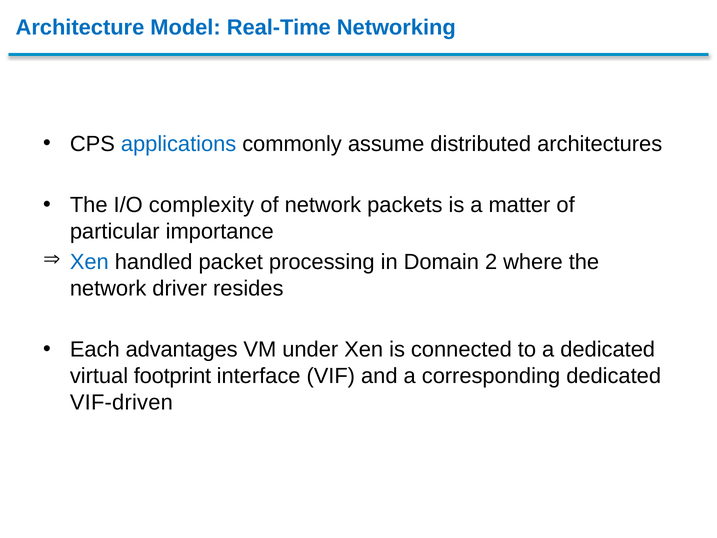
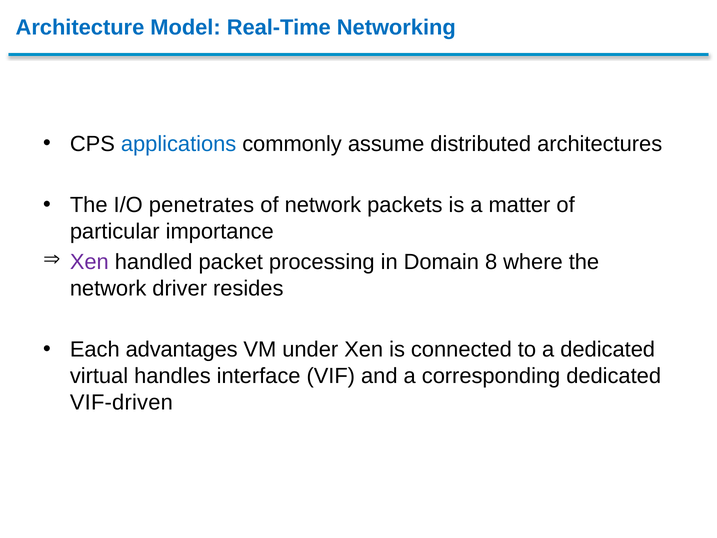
complexity: complexity -> penetrates
Xen at (89, 262) colour: blue -> purple
2: 2 -> 8
footprint: footprint -> handles
